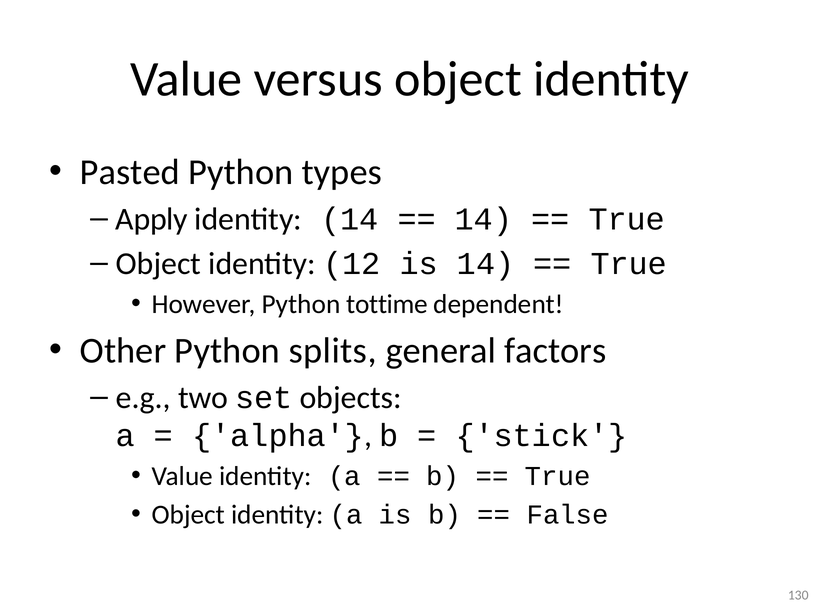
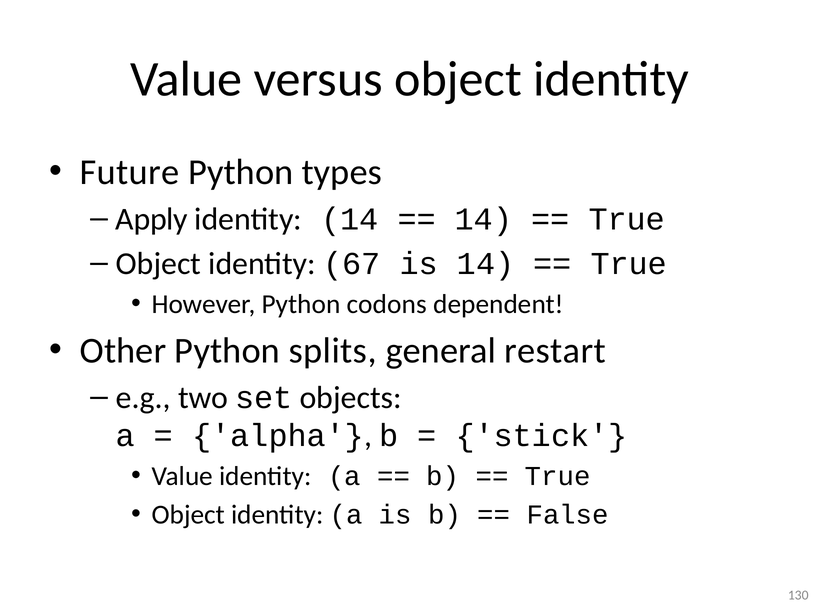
Pasted: Pasted -> Future
12: 12 -> 67
tottime: tottime -> codons
factors: factors -> restart
